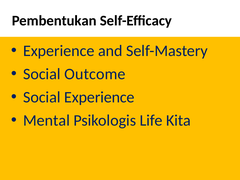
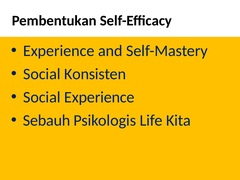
Outcome: Outcome -> Konsisten
Mental: Mental -> Sebauh
